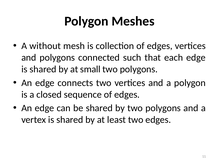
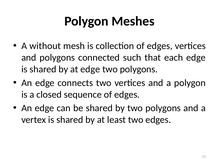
at small: small -> edge
